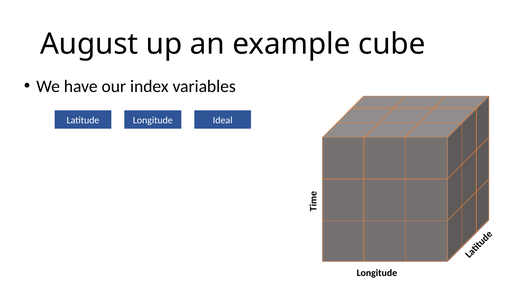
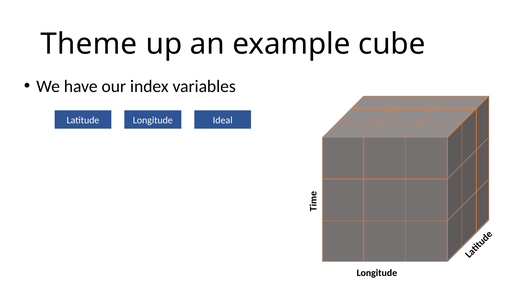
August: August -> Theme
